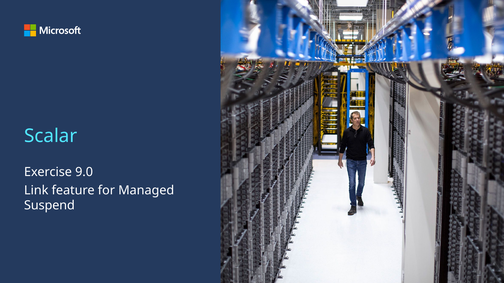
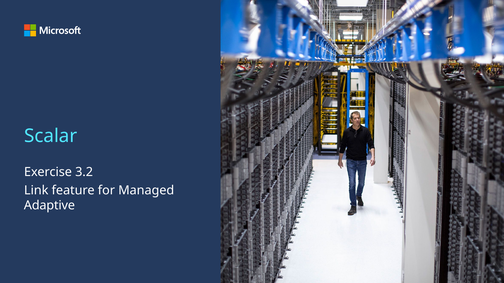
9.0: 9.0 -> 3.2
Suspend: Suspend -> Adaptive
